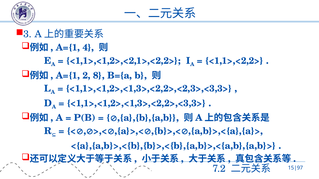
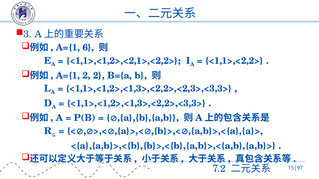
4: 4 -> 6
2 8: 8 -> 2
